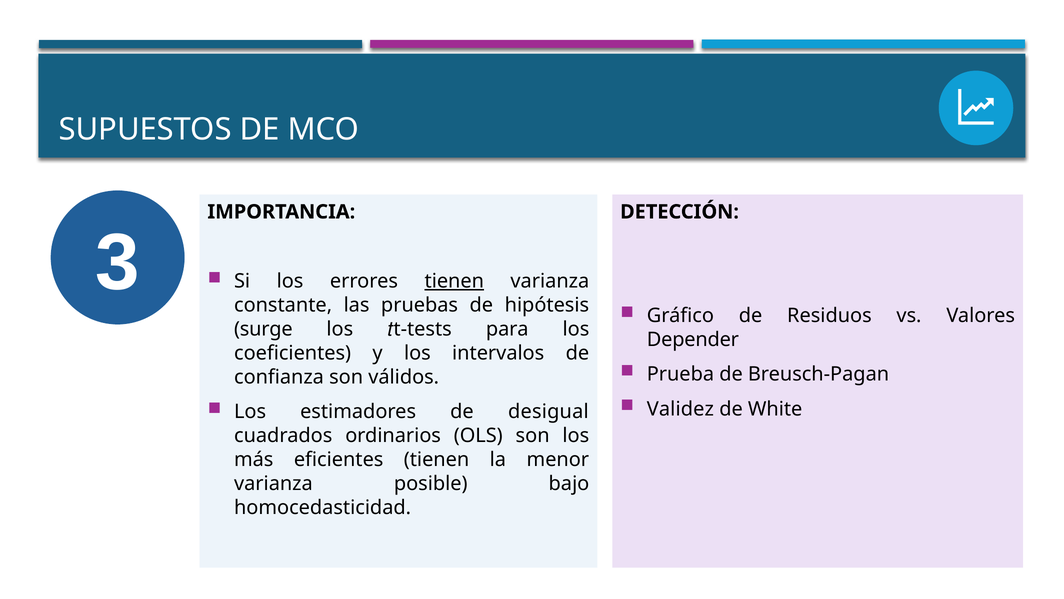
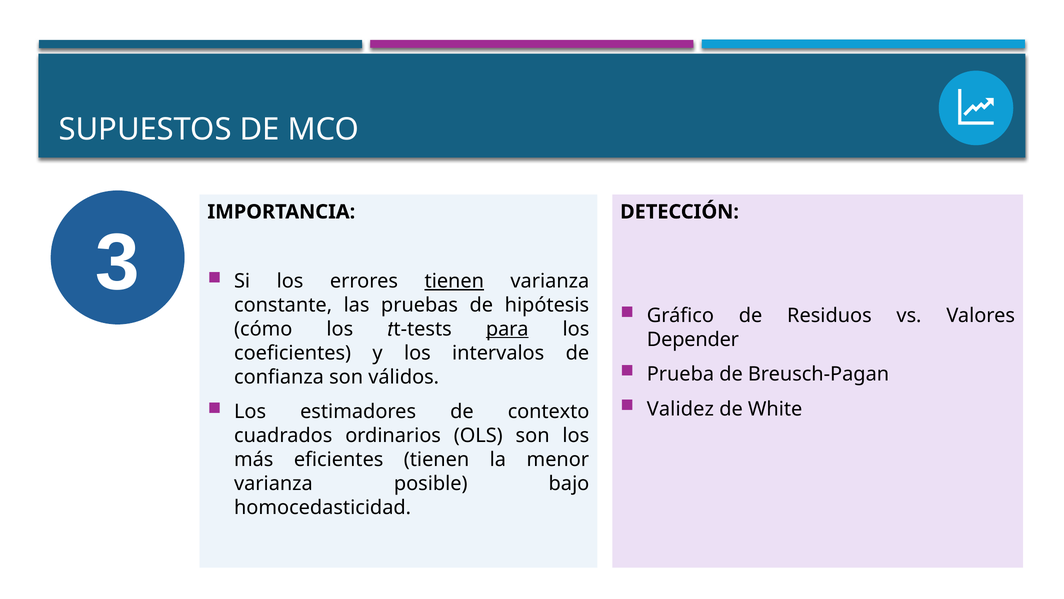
surge: surge -> cómo
para underline: none -> present
desigual: desigual -> contexto
